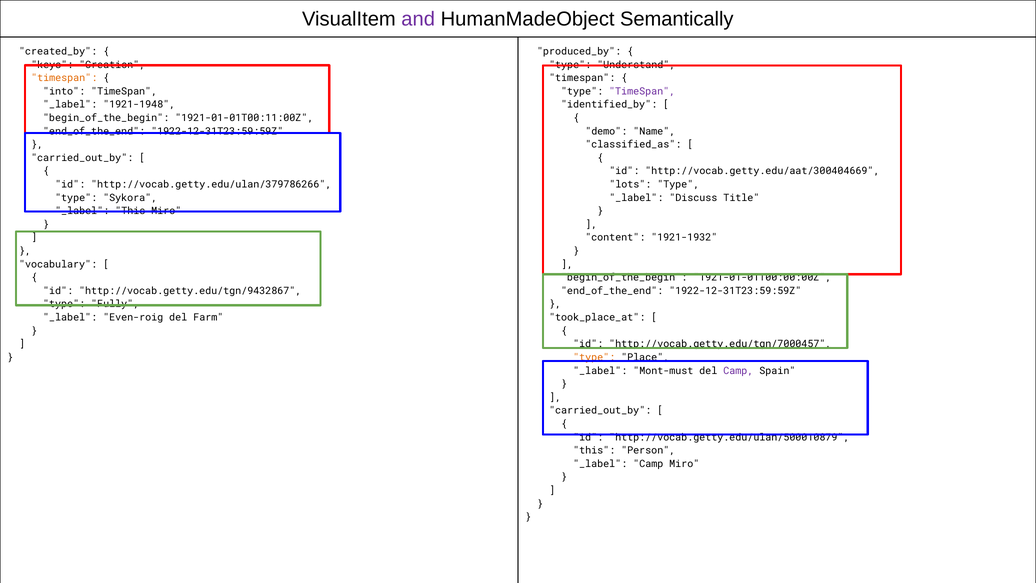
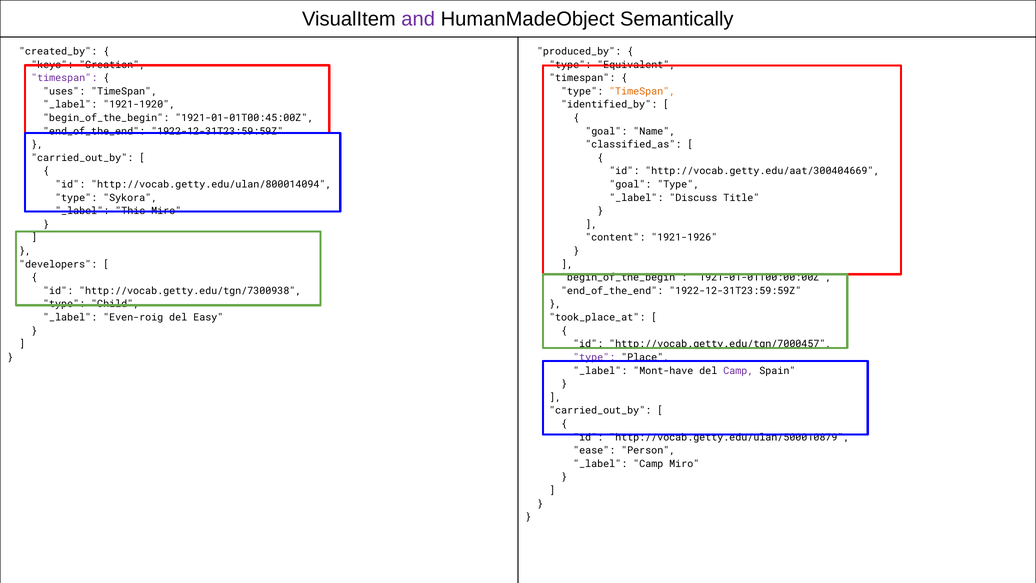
Understand: Understand -> Equivalent
timespan at (64, 78) colour: orange -> purple
into: into -> uses
TimeSpan at (642, 91) colour: purple -> orange
1921-1948: 1921-1948 -> 1921-1920
1921-01-01T00:11:00Z: 1921-01-01T00:11:00Z -> 1921-01-01T00:45:00Z
demo at (606, 131): demo -> goal
http://vocab.getty.edu/ulan/379786266: http://vocab.getty.edu/ulan/379786266 -> http://vocab.getty.edu/ulan/800014094
lots at (630, 184): lots -> goal
1921-1932: 1921-1932 -> 1921-1926
vocabulary: vocabulary -> developers
http://vocab.getty.edu/tgn/9432867: http://vocab.getty.edu/tgn/9432867 -> http://vocab.getty.edu/tgn/7300938
Fully: Fully -> Child
Farm: Farm -> Easy
type at (594, 357) colour: orange -> purple
Mont-must: Mont-must -> Mont-have
this at (594, 450): this -> ease
